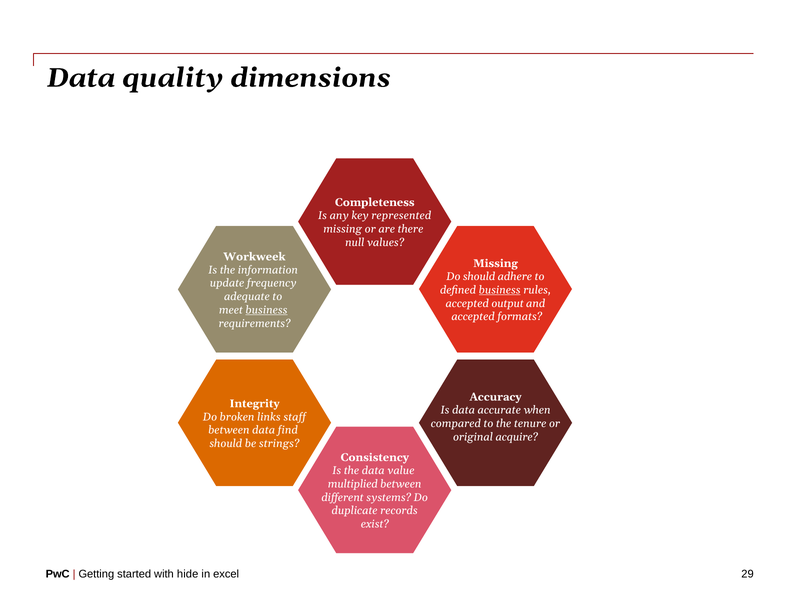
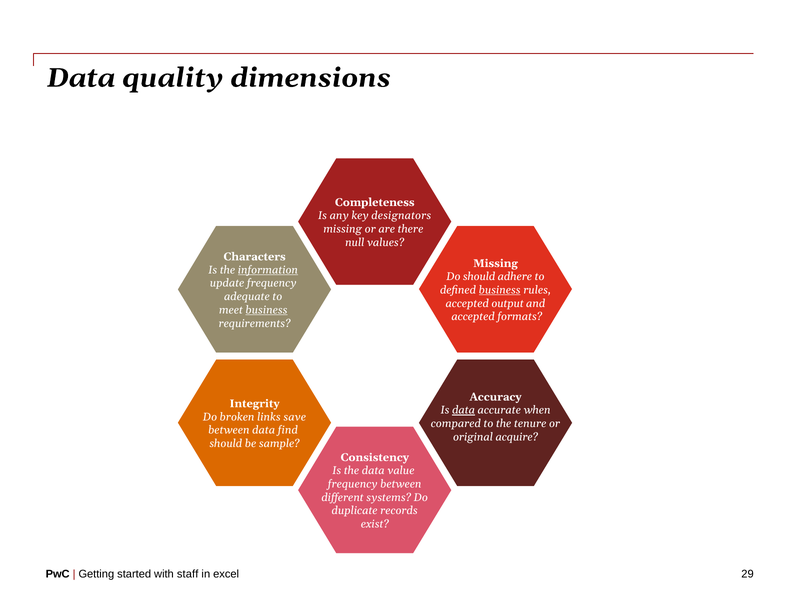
represented: represented -> designators
Workweek: Workweek -> Characters
information underline: none -> present
data at (464, 410) underline: none -> present
staff: staff -> save
strings: strings -> sample
multiplied at (353, 484): multiplied -> frequency
hide: hide -> staff
